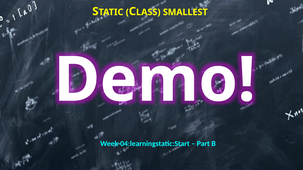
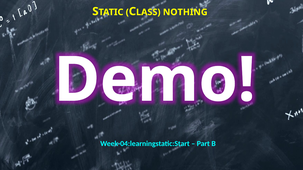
SMALLEST: SMALLEST -> NOTHING
